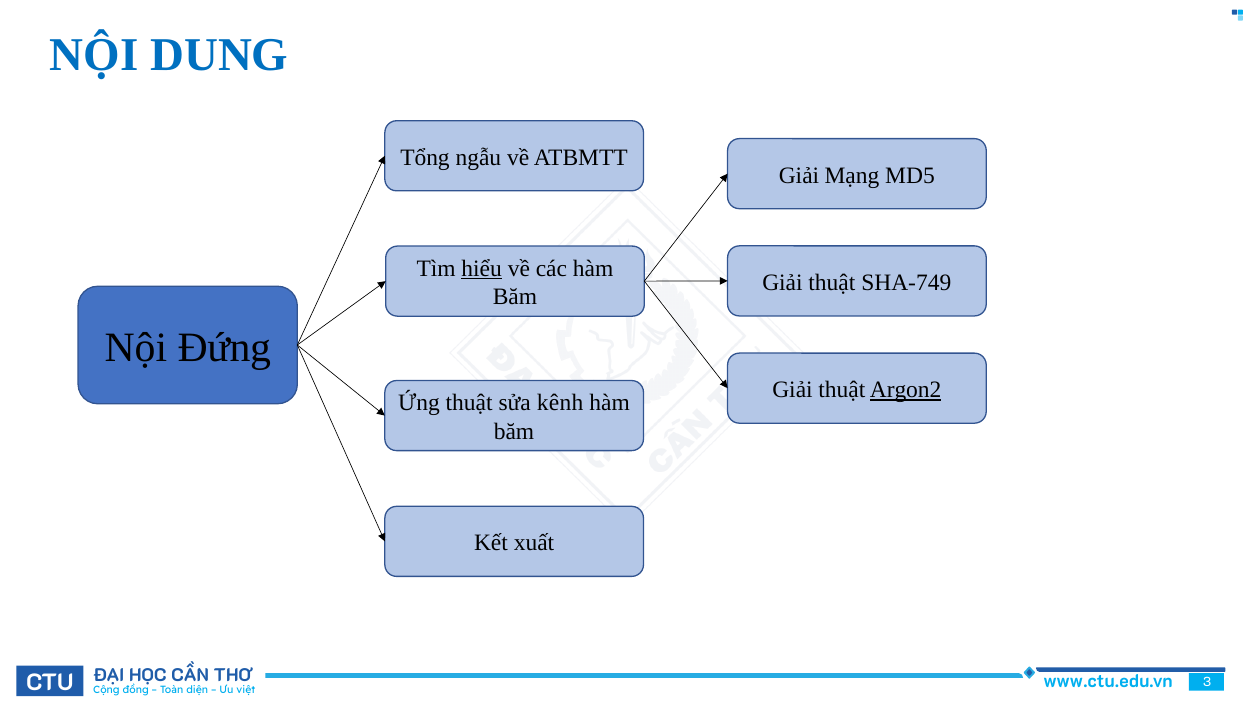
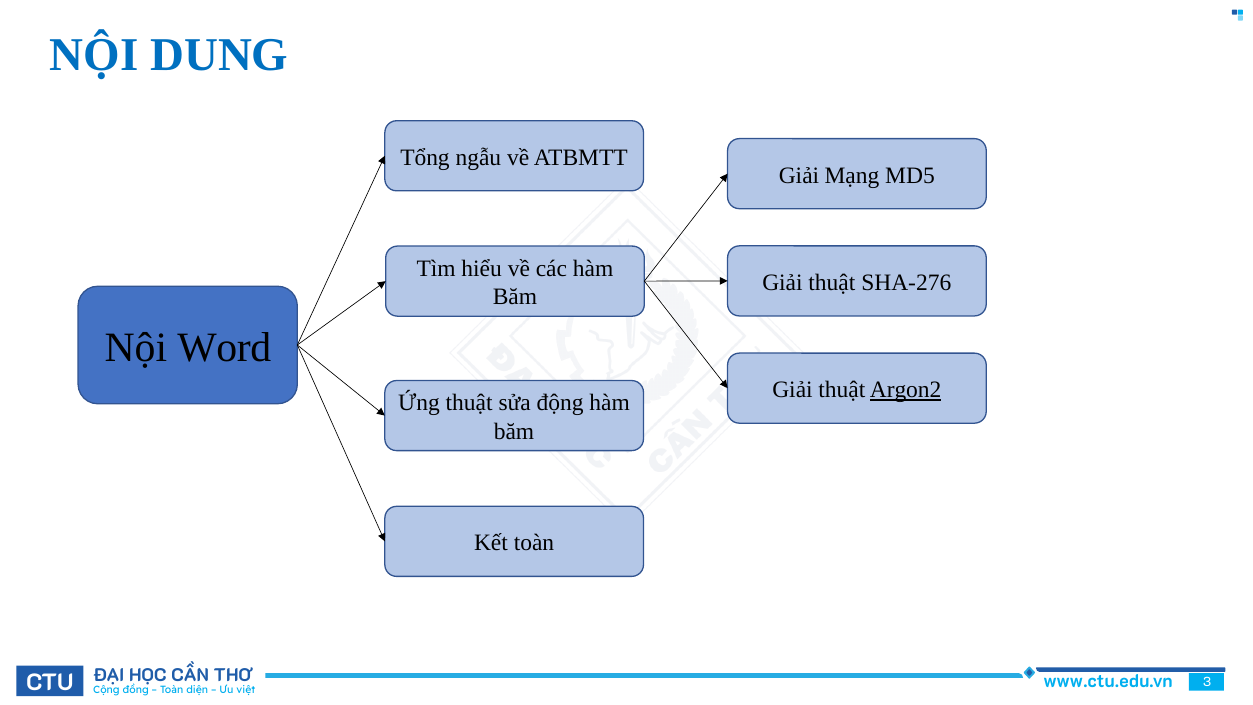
hiểu underline: present -> none
SHA-749: SHA-749 -> SHA-276
Đứng: Đứng -> Word
kênh: kênh -> động
Kết xuất: xuất -> toàn
